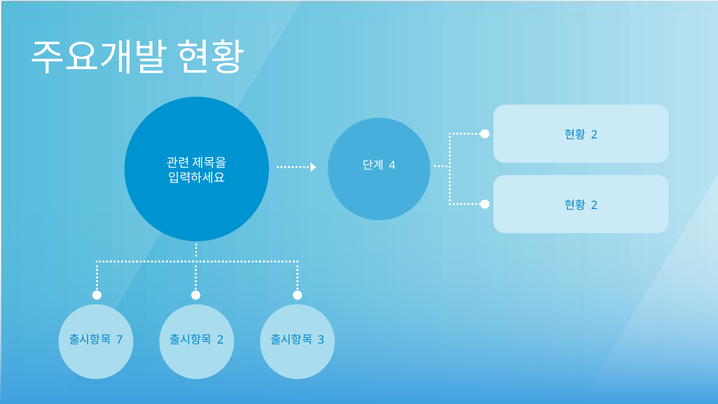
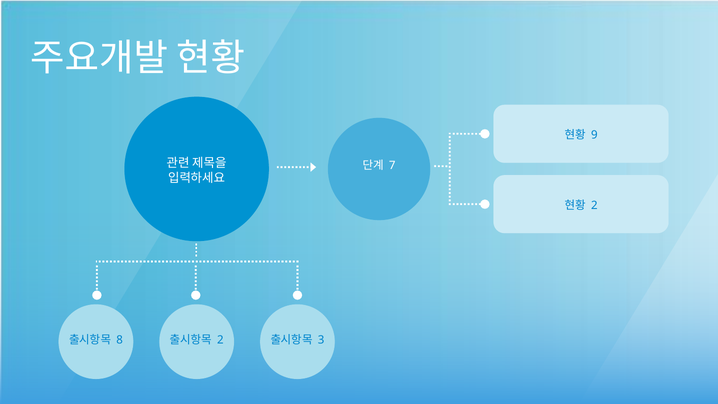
2 at (594, 135): 2 -> 9
4: 4 -> 7
7: 7 -> 8
